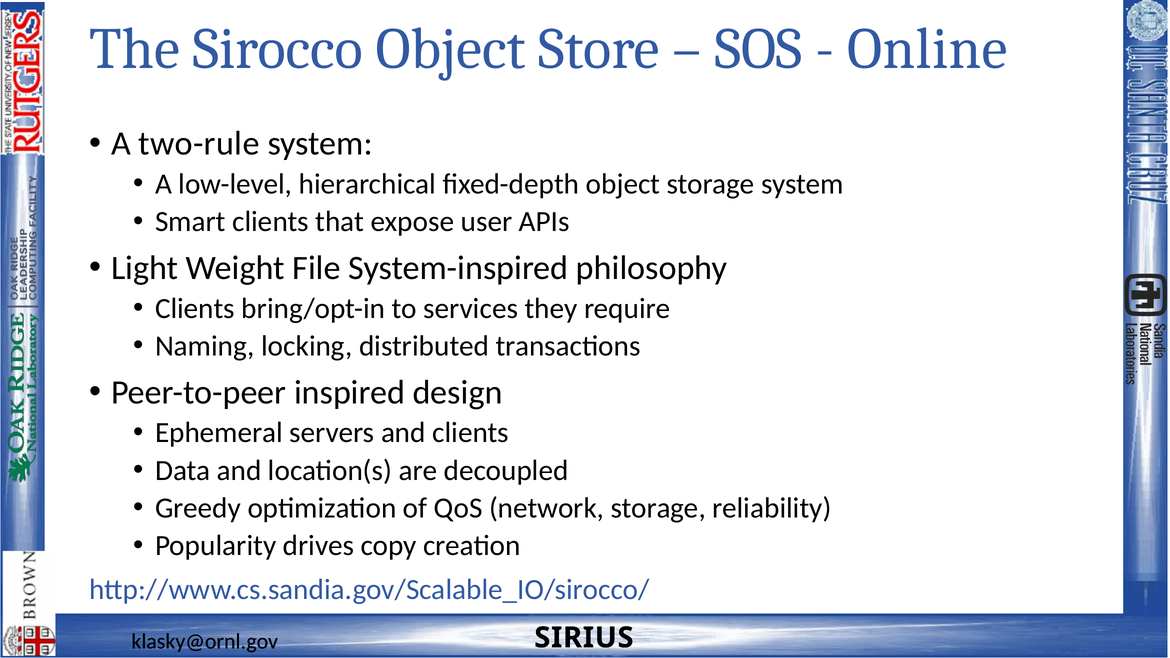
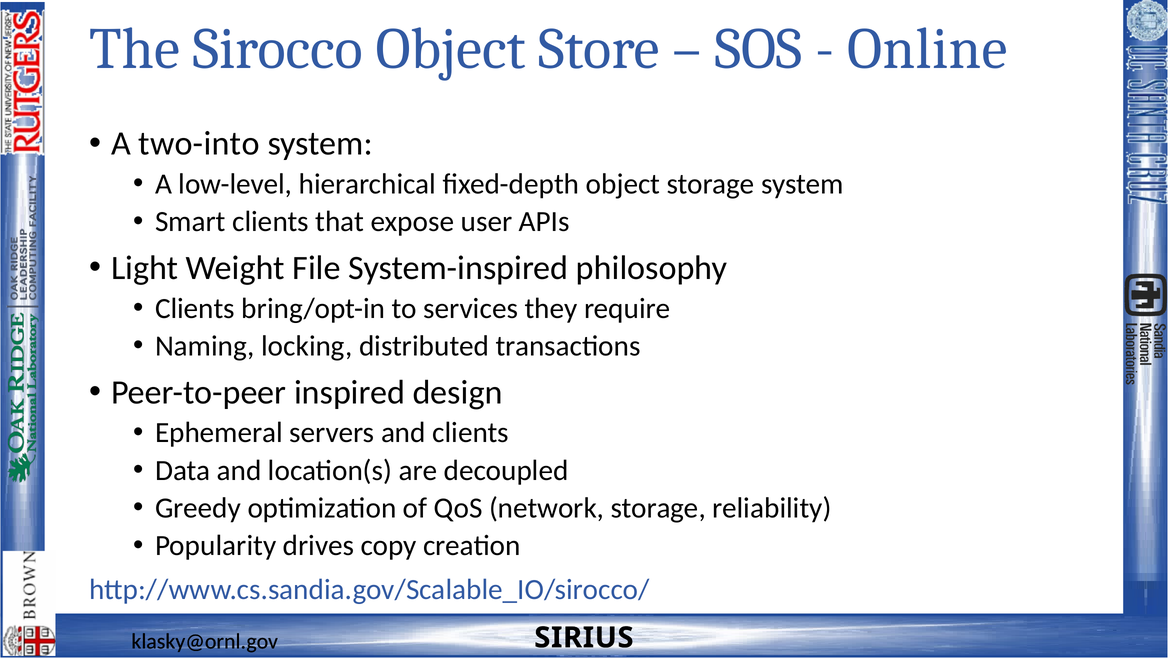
two-rule: two-rule -> two-into
